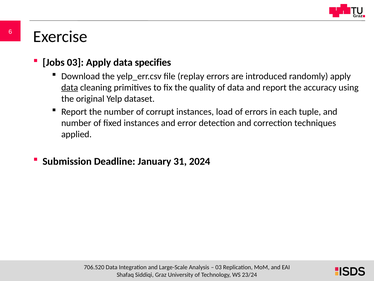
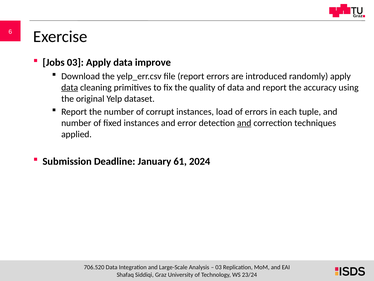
specifies: specifies -> improve
file replay: replay -> report
and at (244, 123) underline: none -> present
31: 31 -> 61
